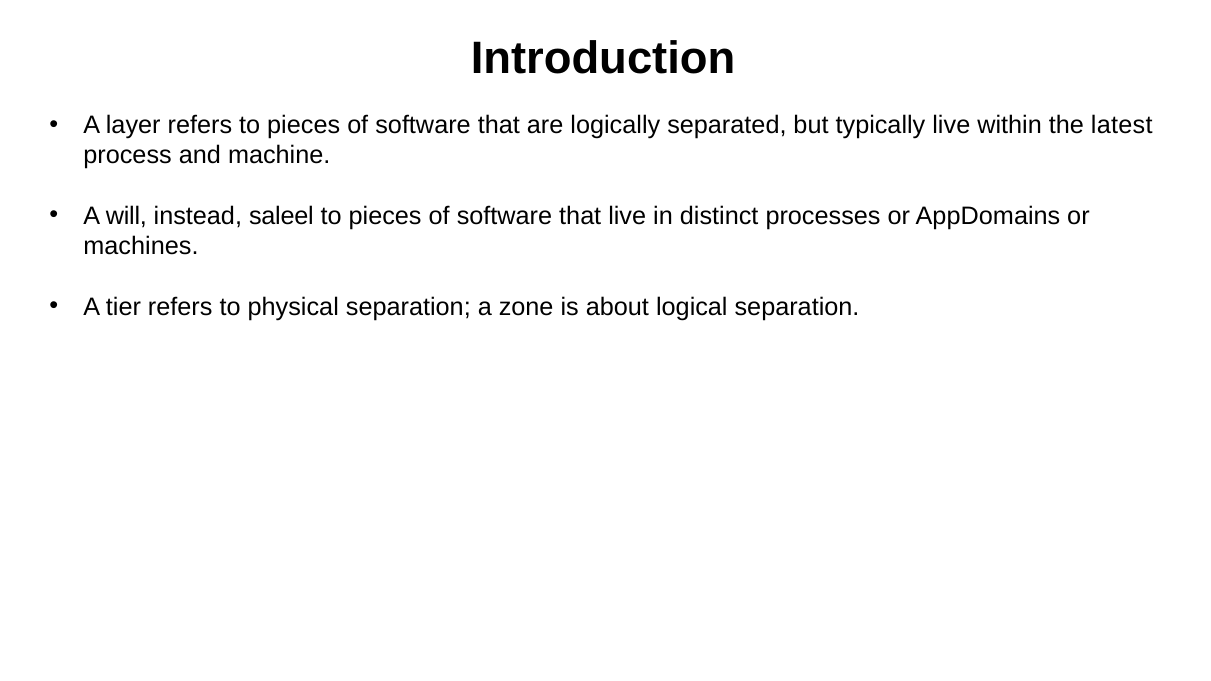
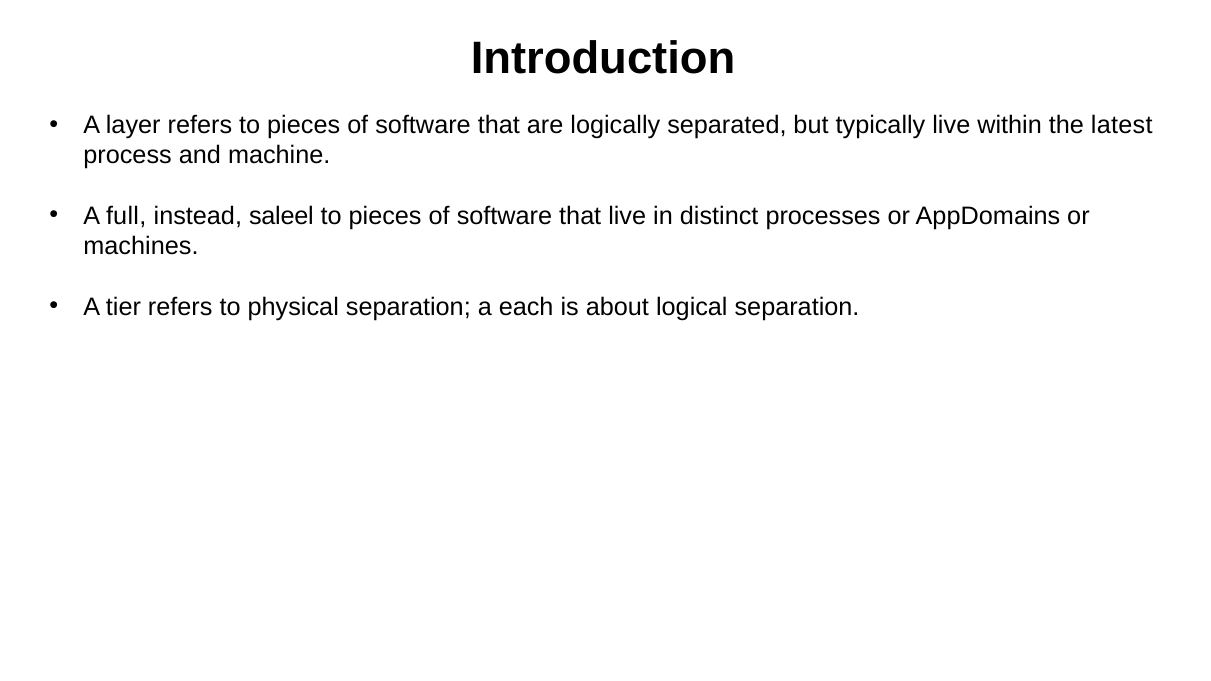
will: will -> full
zone: zone -> each
